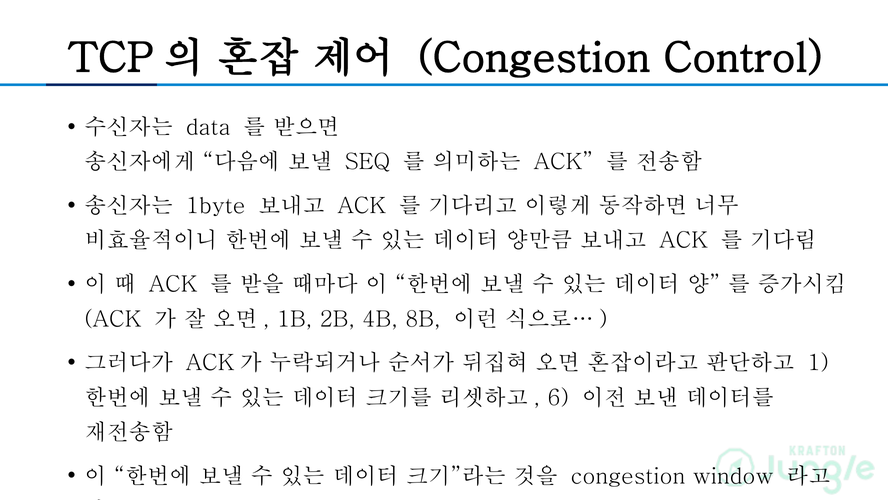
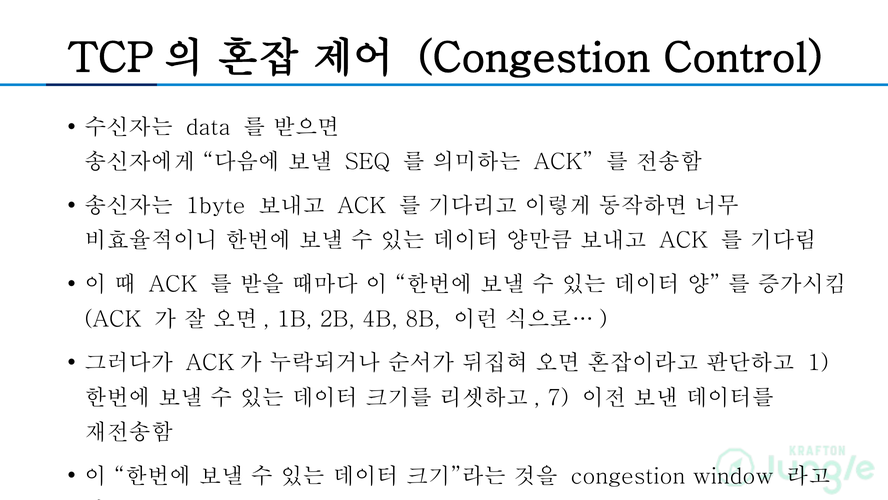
6: 6 -> 7
